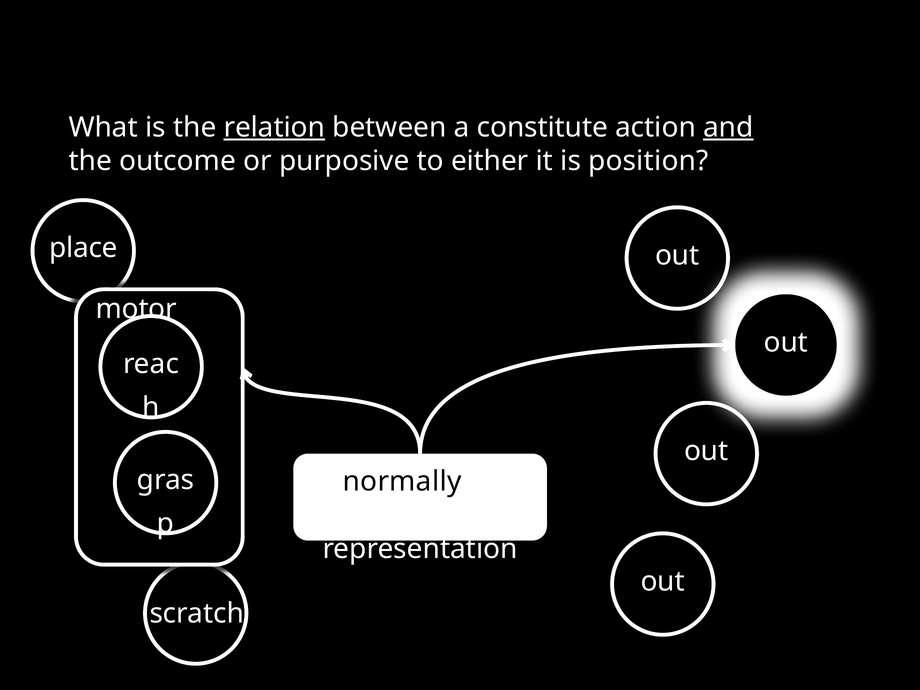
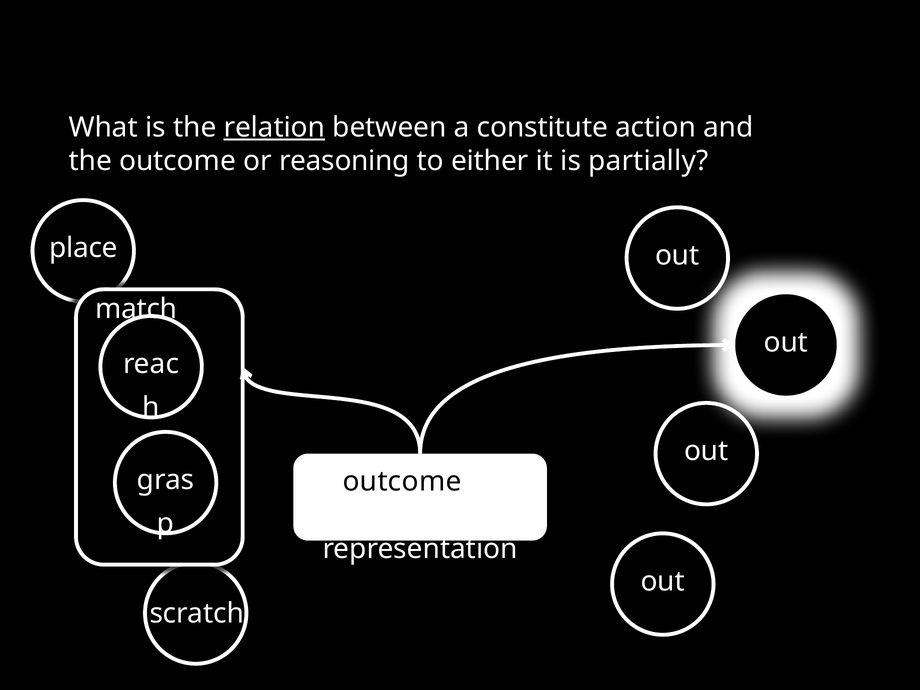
and underline: present -> none
purposive: purposive -> reasoning
position: position -> partially
motor at (136, 309): motor -> match
normally at (402, 481): normally -> outcome
